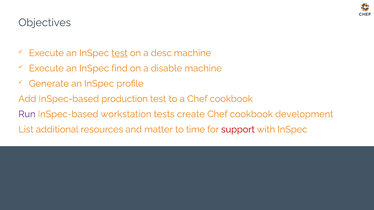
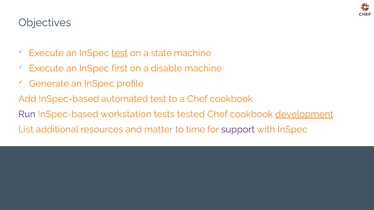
desc: desc -> state
find: find -> first
production: production -> automated
create: create -> tested
development underline: none -> present
support colour: red -> purple
